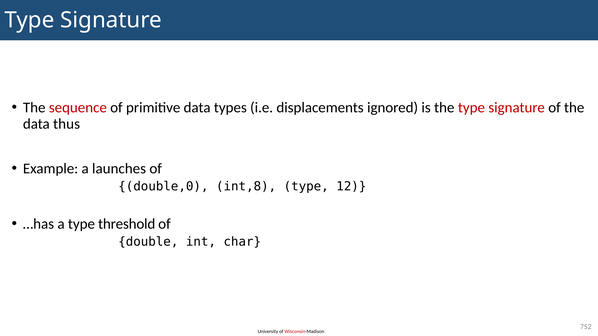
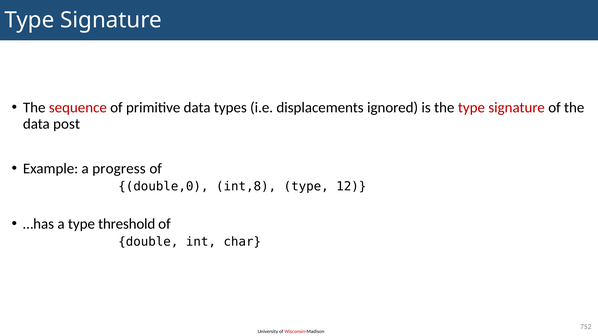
thus: thus -> post
launches: launches -> progress
